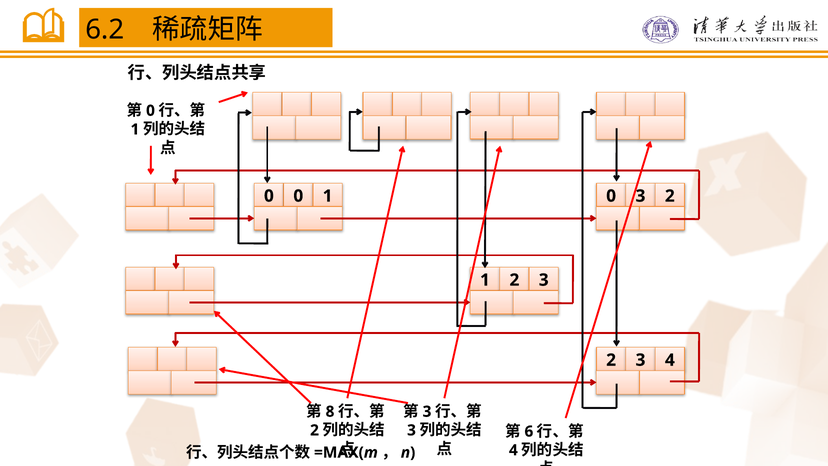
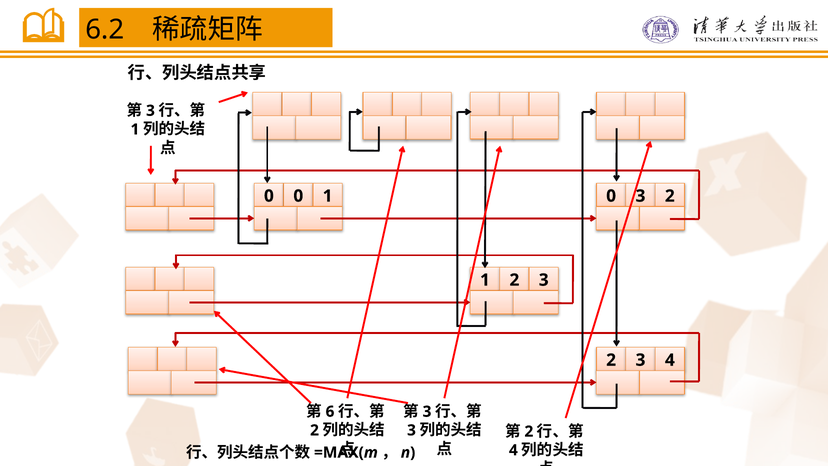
0 at (150, 111): 0 -> 3
8: 8 -> 6
6 at (529, 431): 6 -> 2
